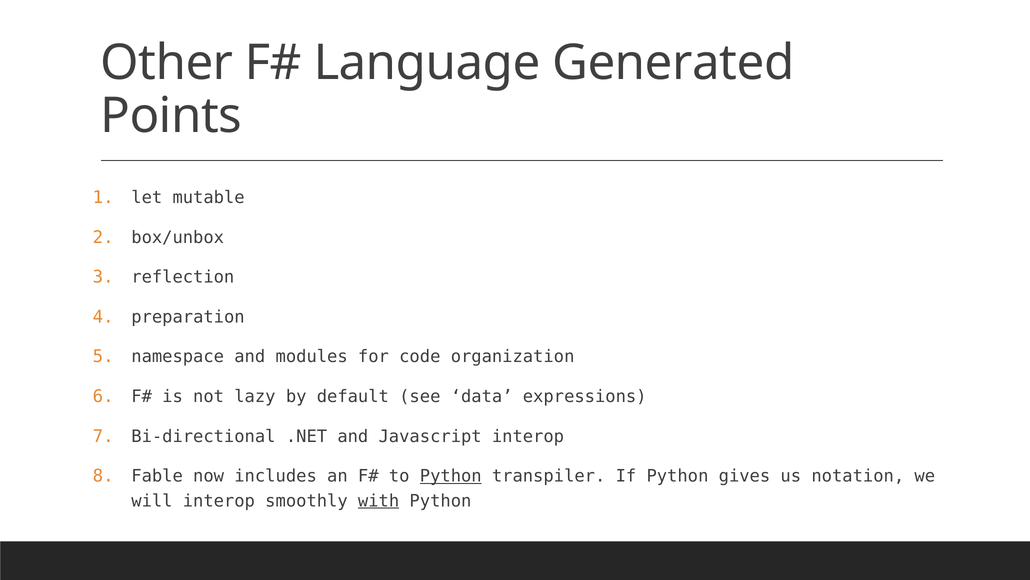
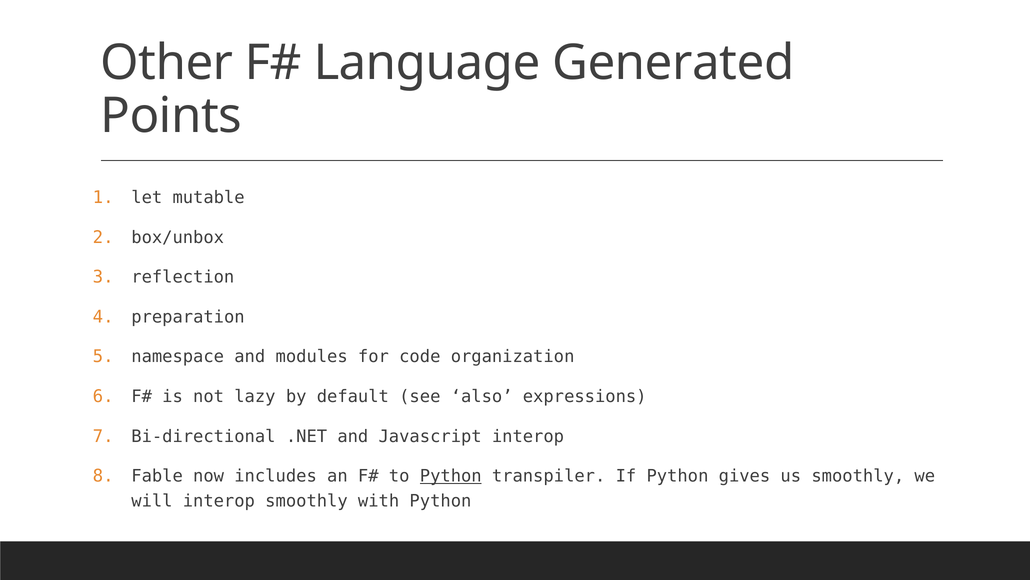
data: data -> also
us notation: notation -> smoothly
with underline: present -> none
